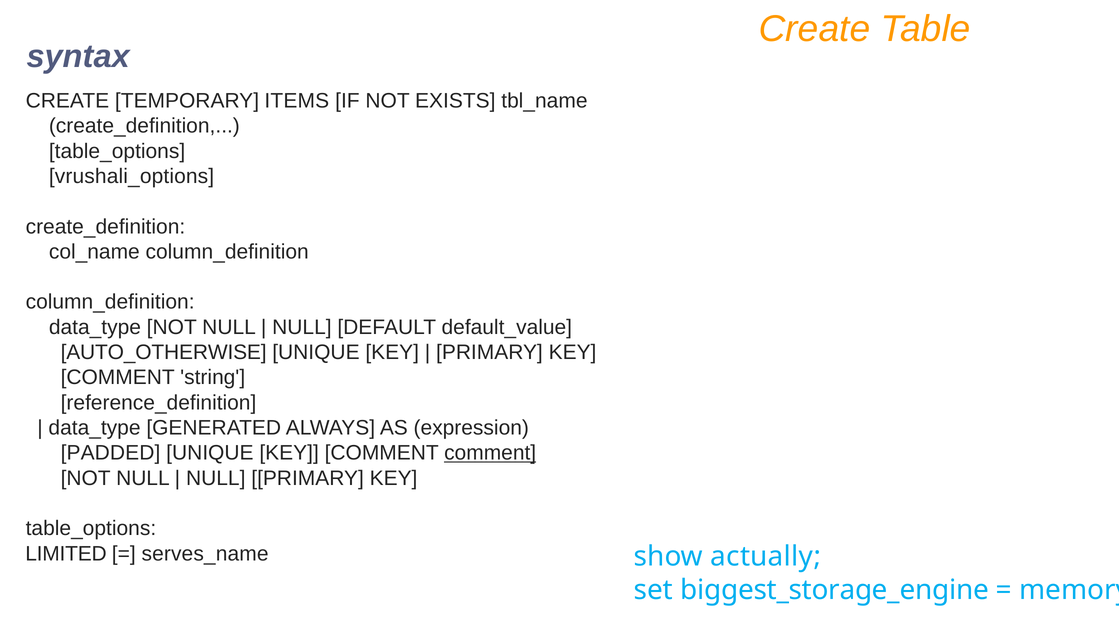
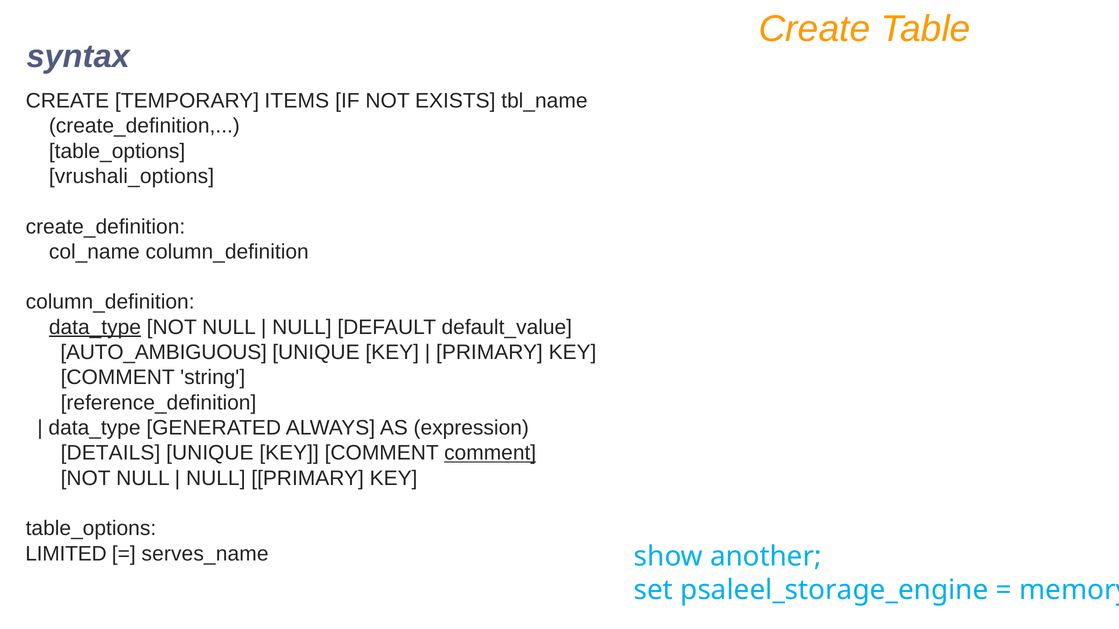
data_type at (95, 327) underline: none -> present
AUTO_OTHERWISE: AUTO_OTHERWISE -> AUTO_AMBIGUOUS
PADDED: PADDED -> DETAILS
actually: actually -> another
biggest_storage_engine: biggest_storage_engine -> psaleel_storage_engine
